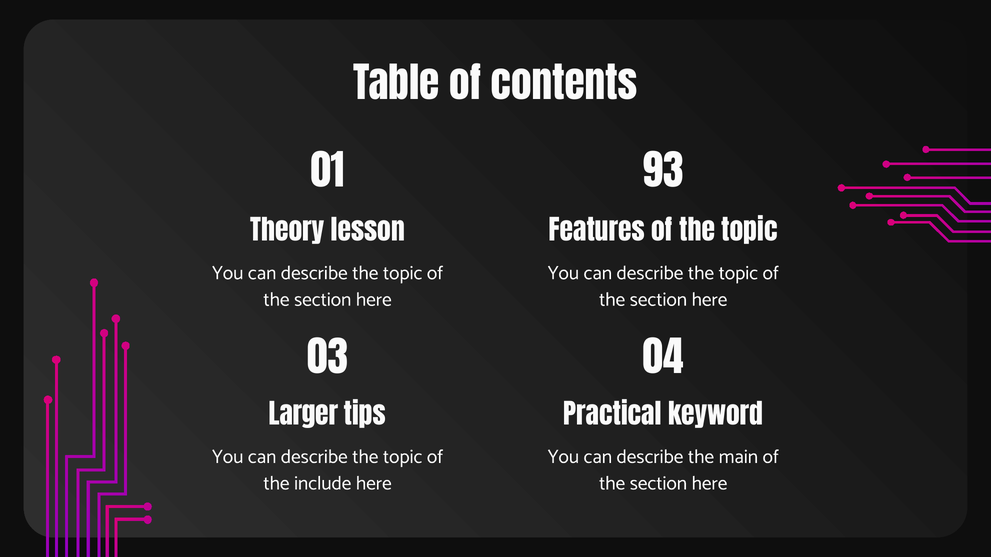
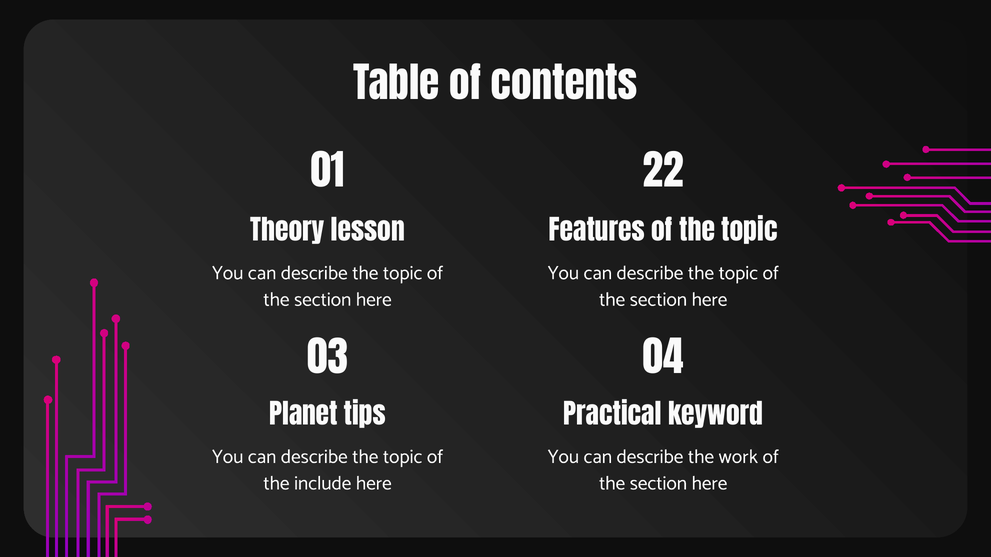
93: 93 -> 22
Larger: Larger -> Planet
main: main -> work
